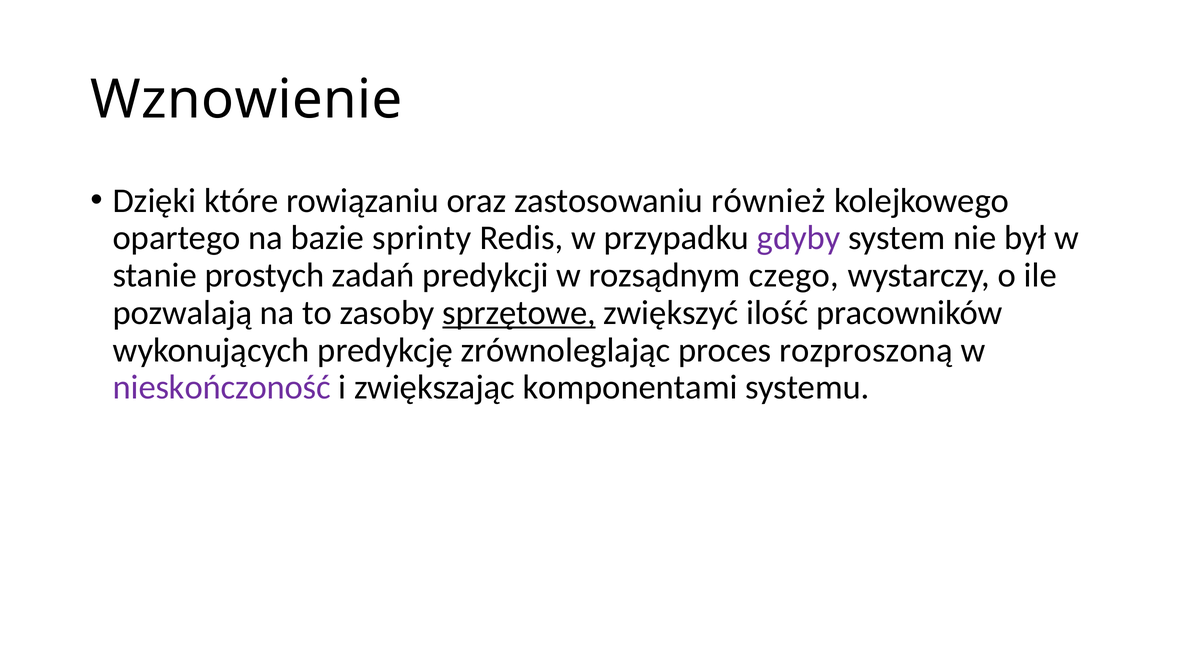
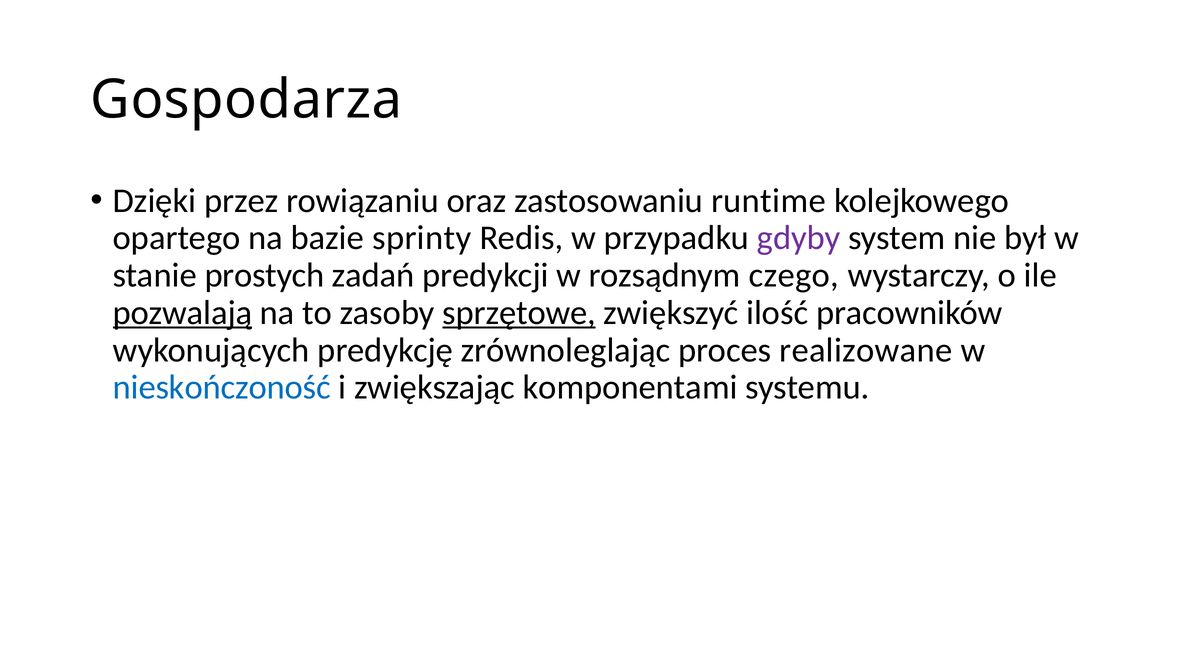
Wznowienie: Wznowienie -> Gospodarza
które: które -> przez
również: również -> runtime
pozwalają underline: none -> present
rozproszoną: rozproszoną -> realizowane
nieskończoność colour: purple -> blue
